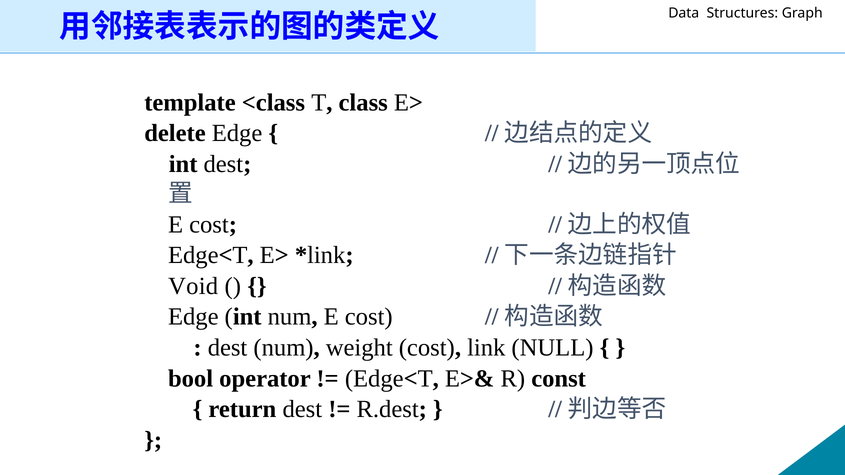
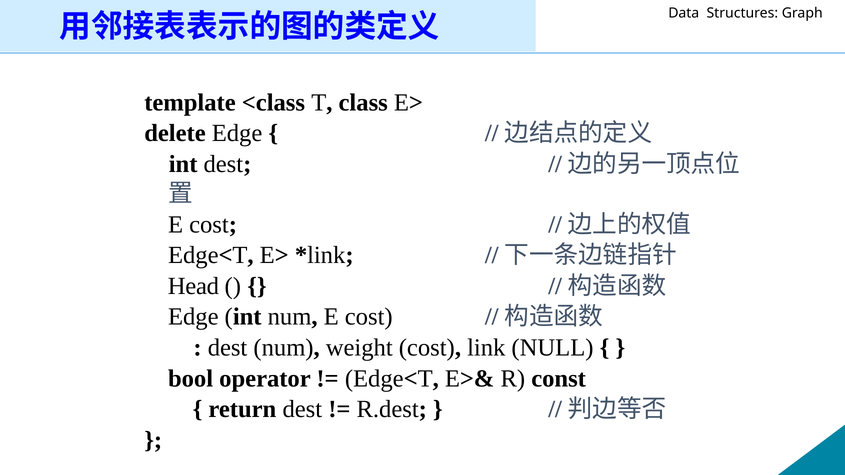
Void: Void -> Head
